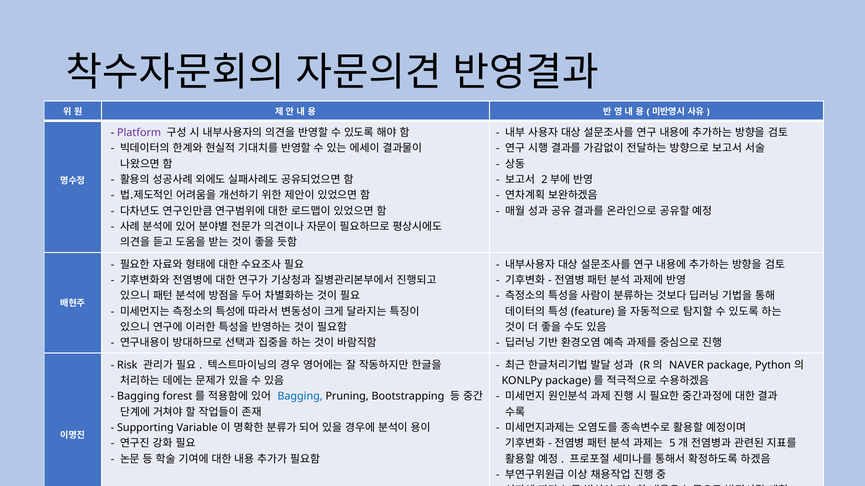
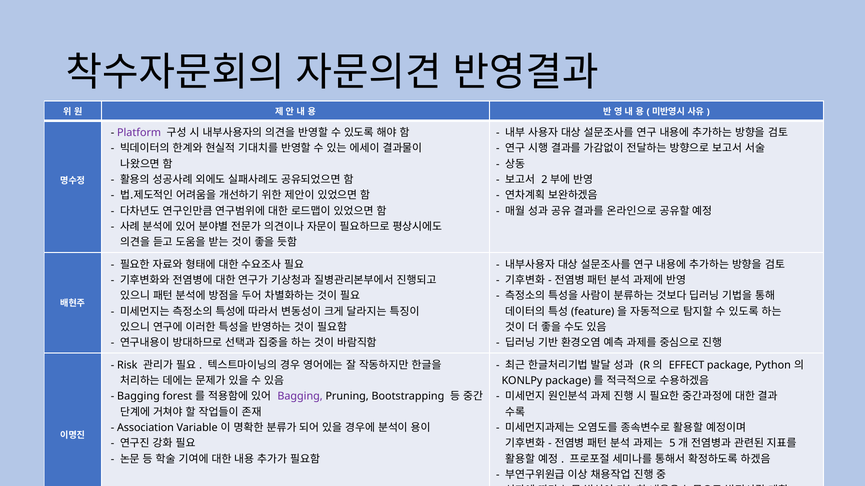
NAVER: NAVER -> EFFECT
Bagging at (300, 397) colour: blue -> purple
Supporting: Supporting -> Association
